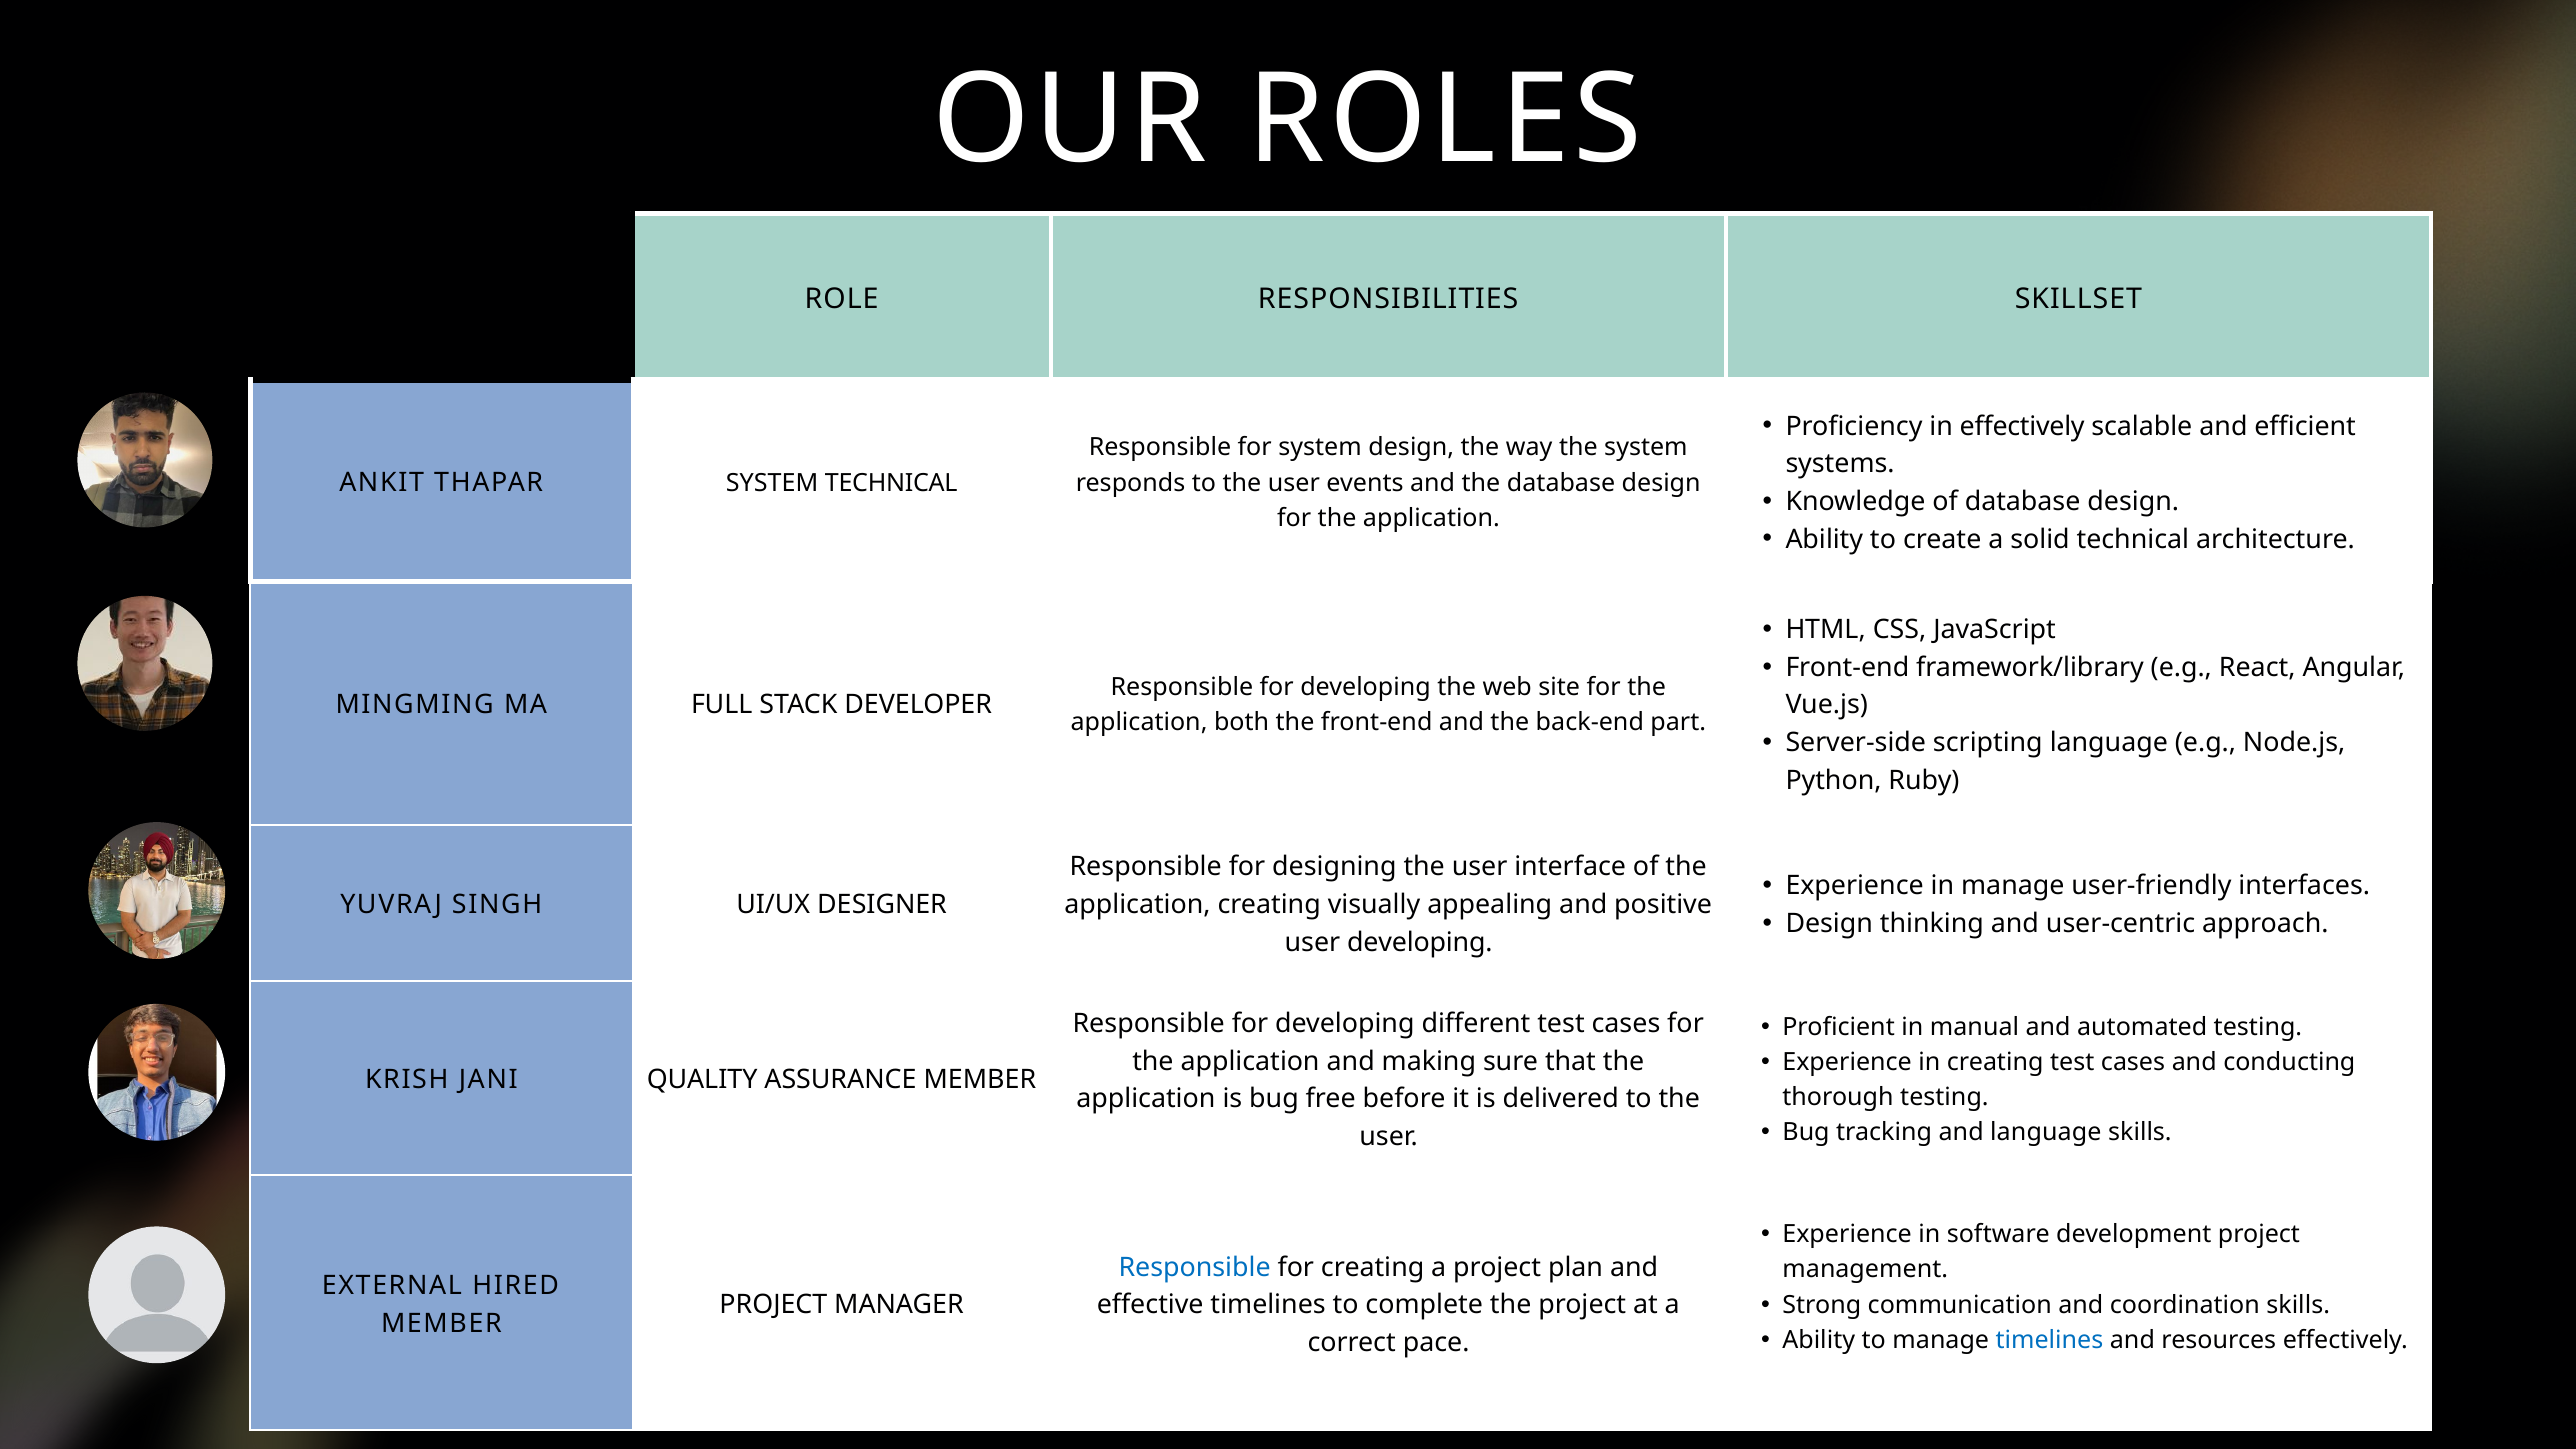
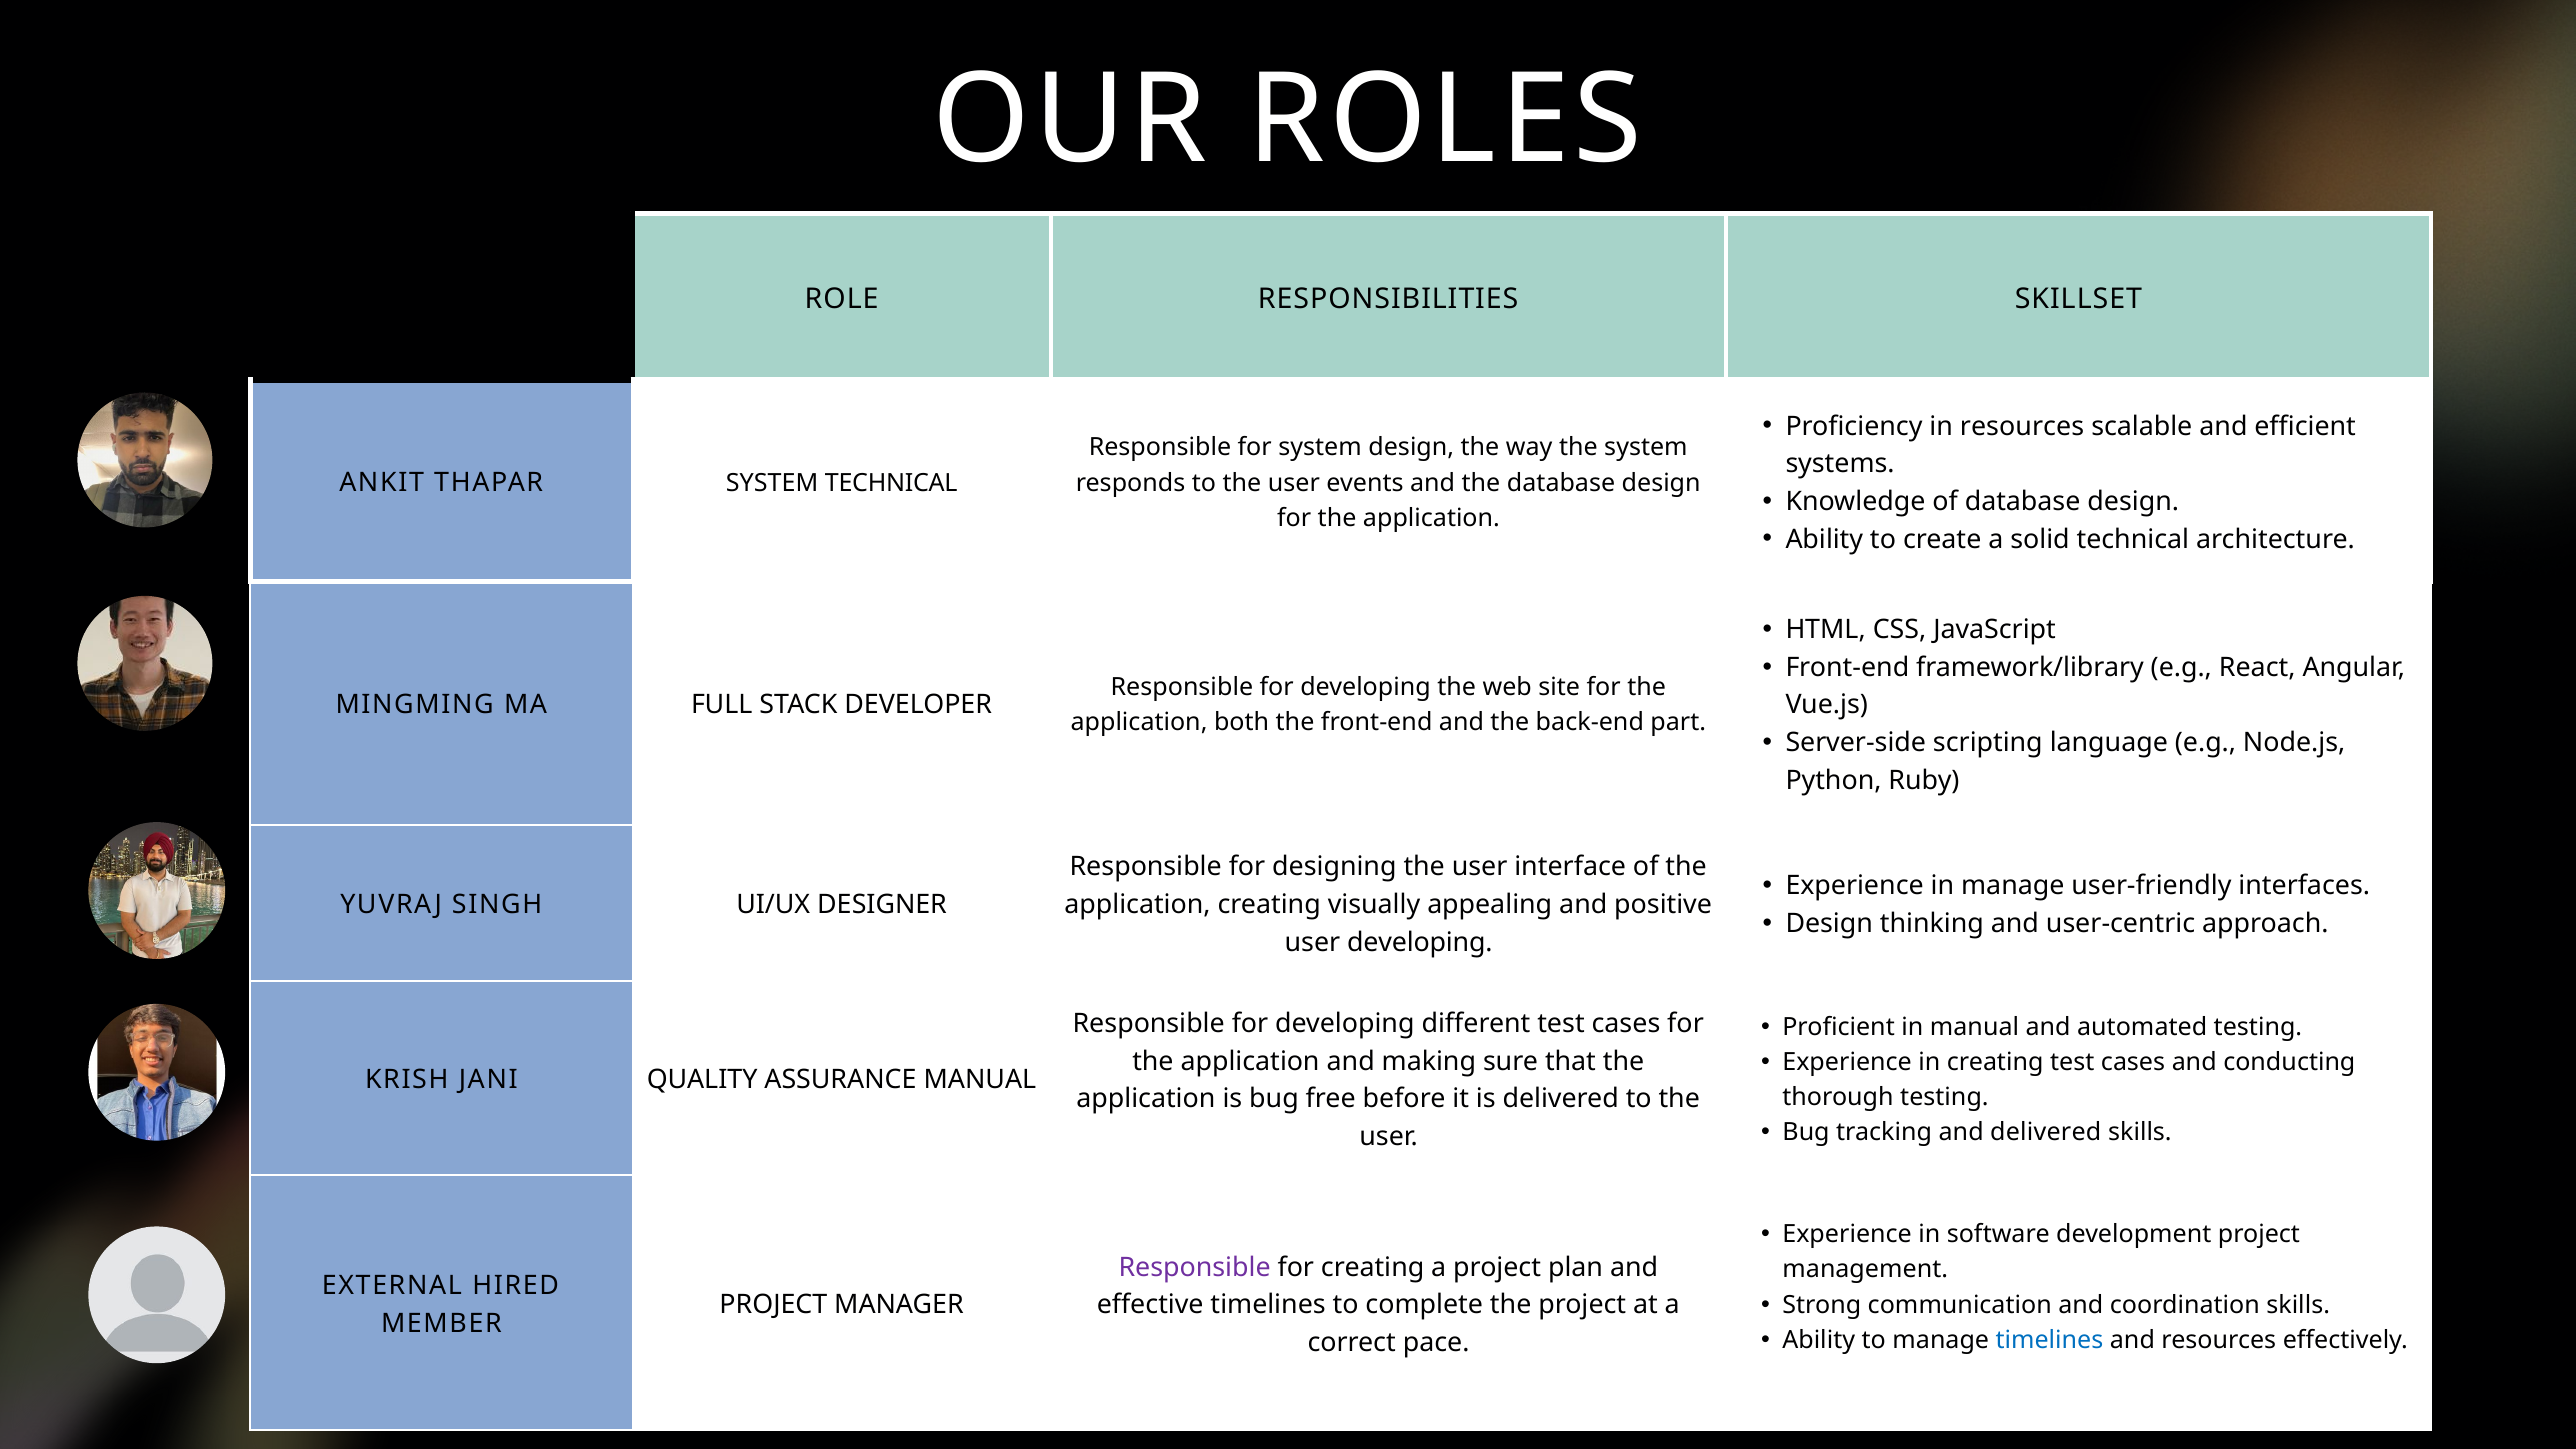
in effectively: effectively -> resources
ASSURANCE MEMBER: MEMBER -> MANUAL
and language: language -> delivered
Responsible at (1195, 1267) colour: blue -> purple
